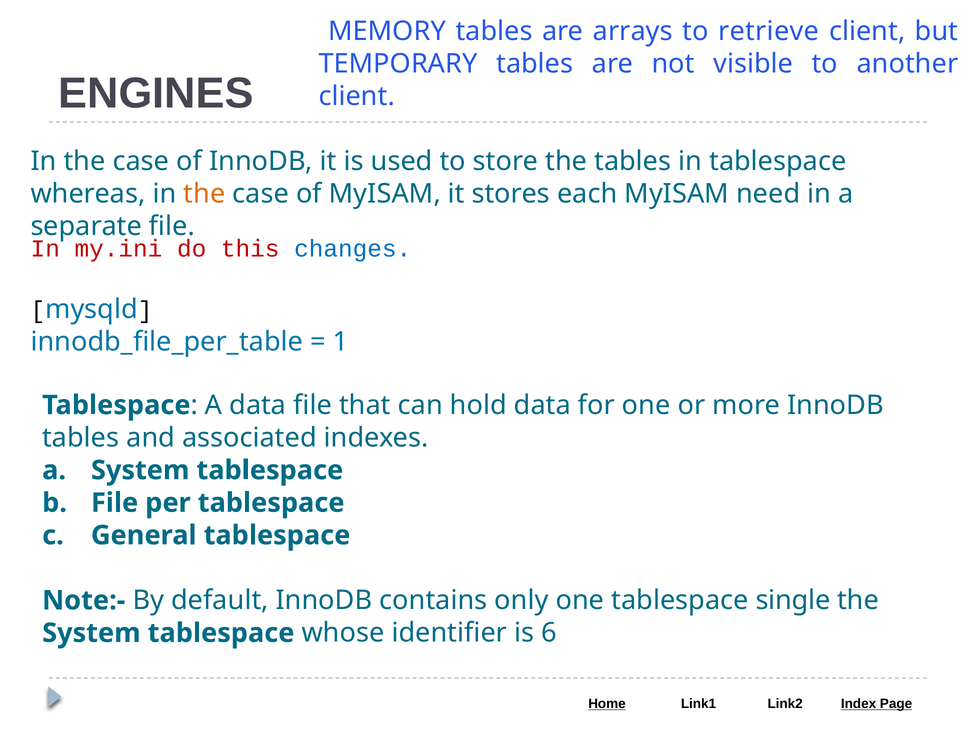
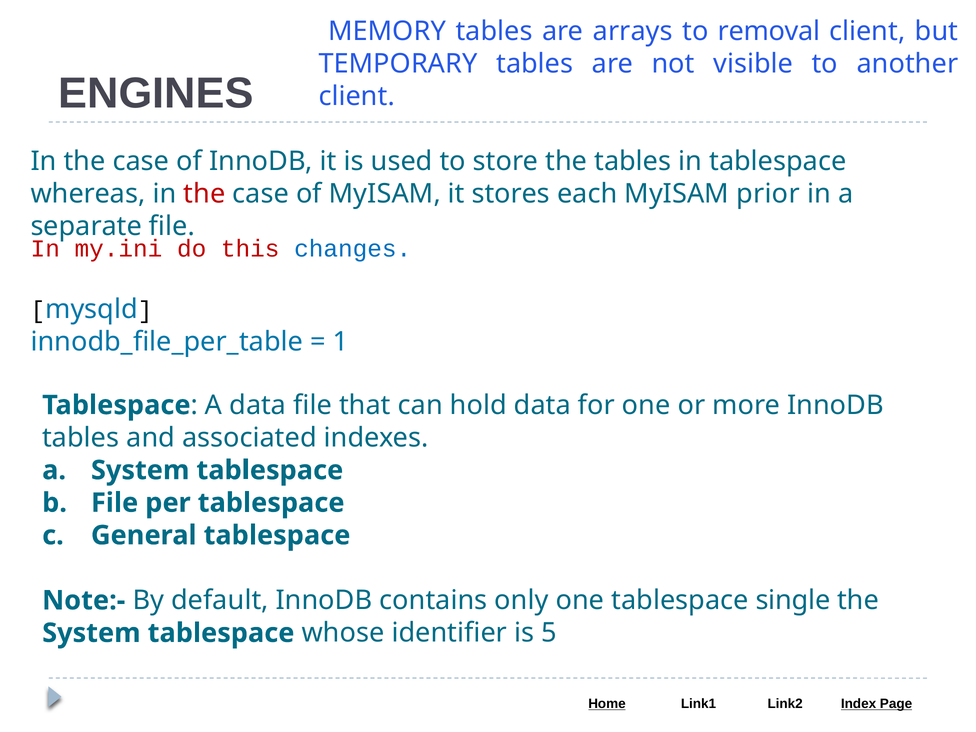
retrieve: retrieve -> removal
the at (204, 194) colour: orange -> red
need: need -> prior
6: 6 -> 5
